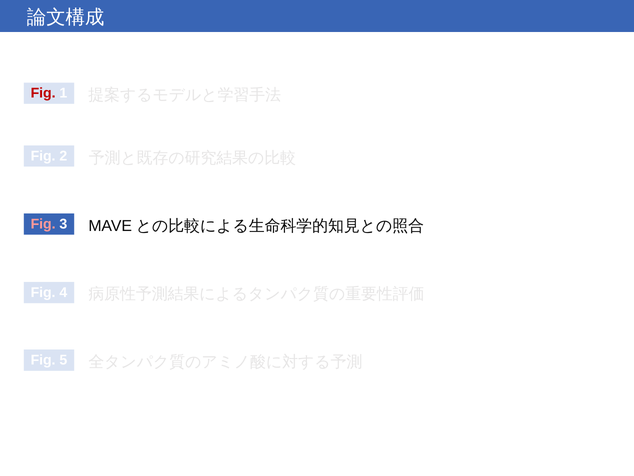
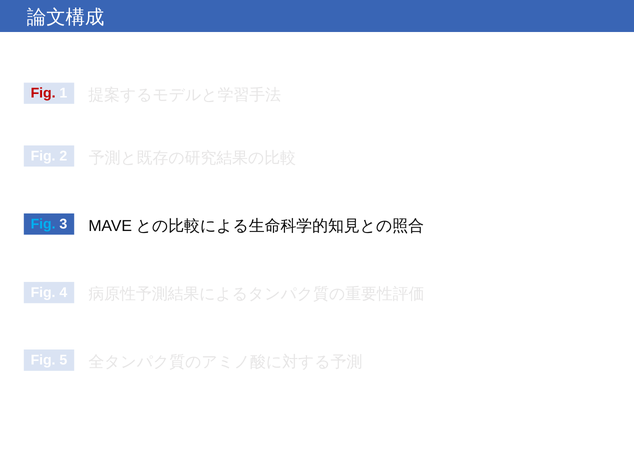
Fig at (43, 224) colour: pink -> light blue
